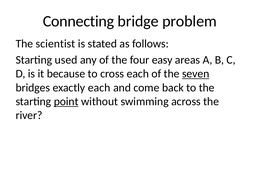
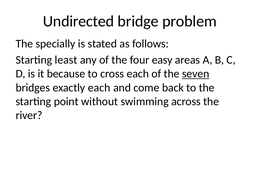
Connecting: Connecting -> Undirected
scientist: scientist -> specially
used: used -> least
point underline: present -> none
